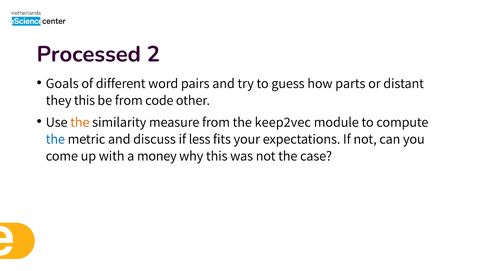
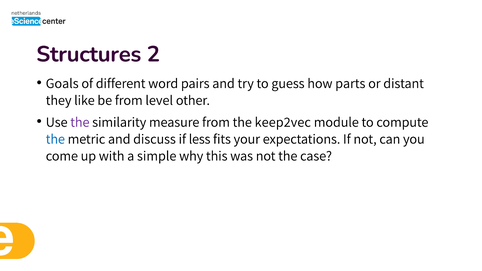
Processed: Processed -> Structures
they this: this -> like
code: code -> level
the at (80, 122) colour: orange -> purple
money: money -> simple
